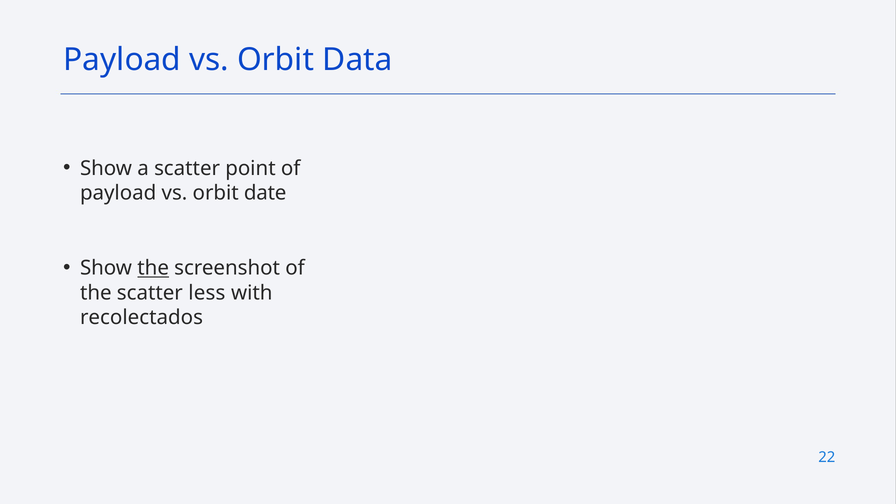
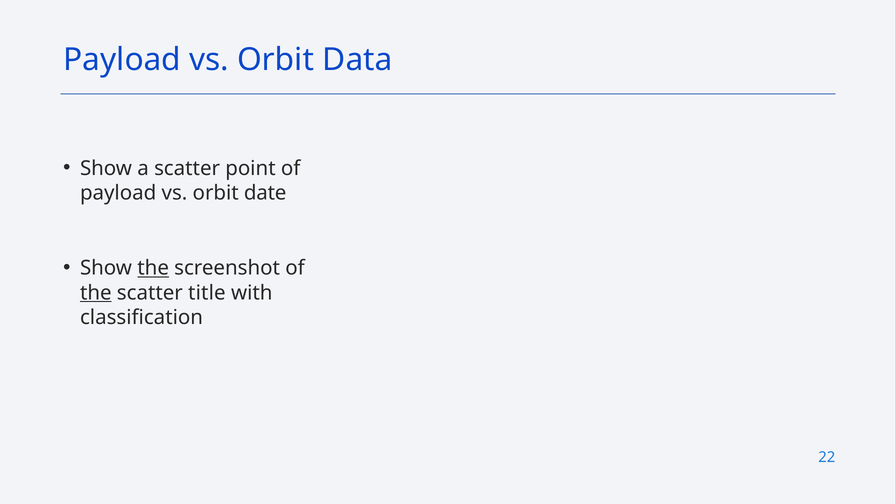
the at (96, 293) underline: none -> present
less: less -> title
recolectados: recolectados -> classification
